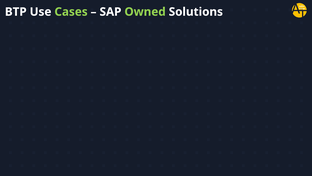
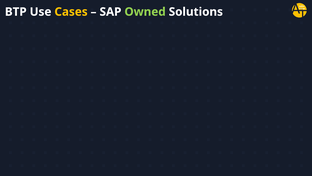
Cases colour: light green -> yellow
